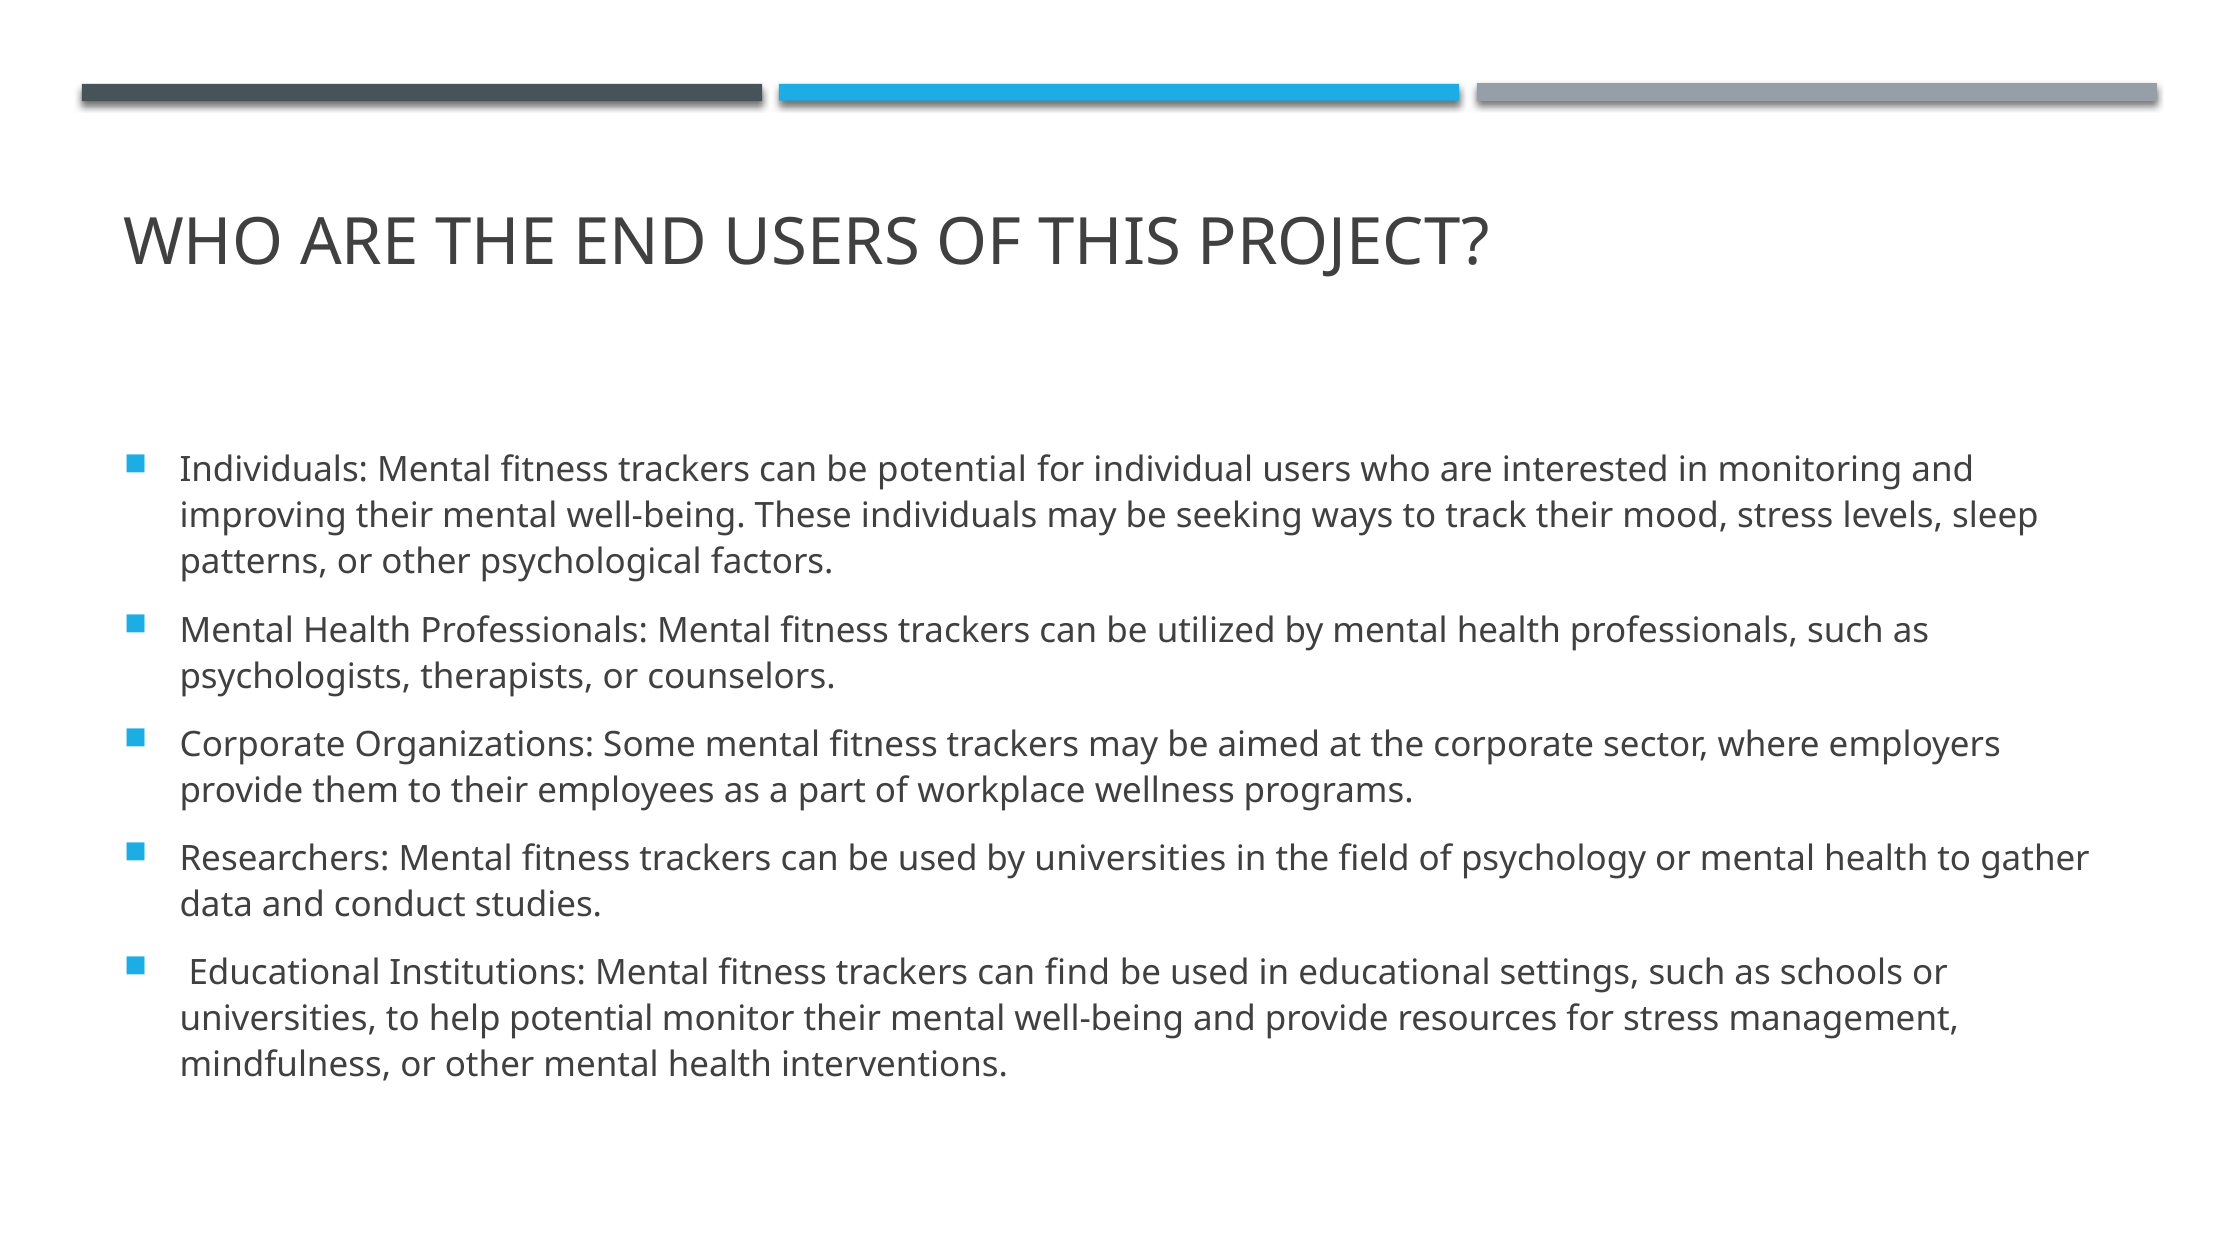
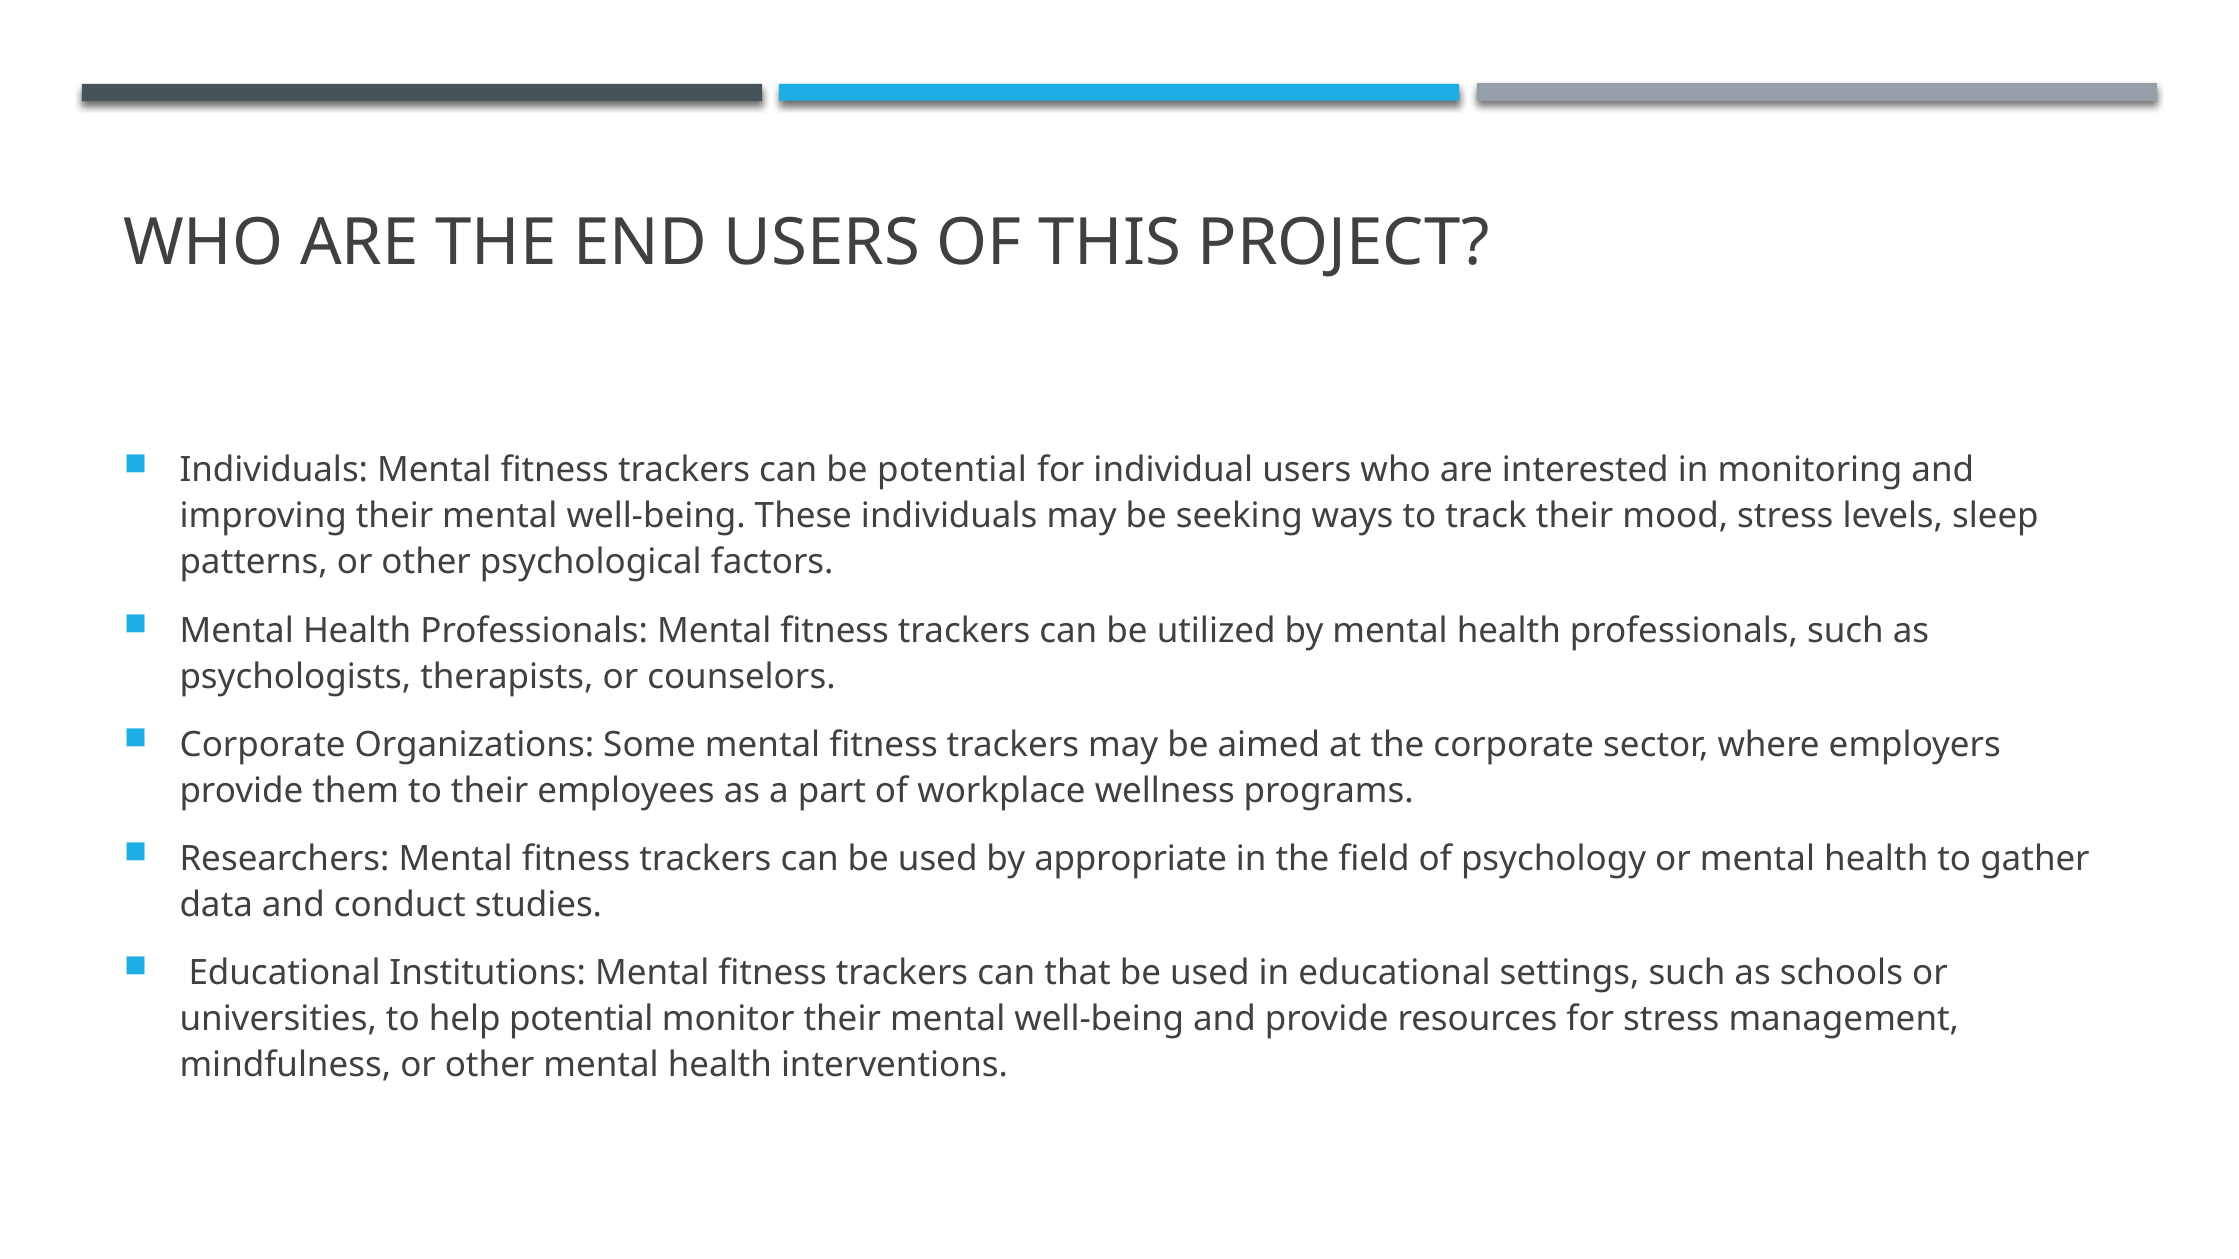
by universities: universities -> appropriate
find: find -> that
